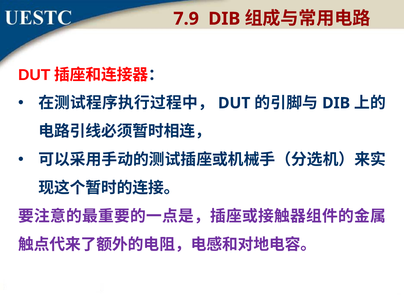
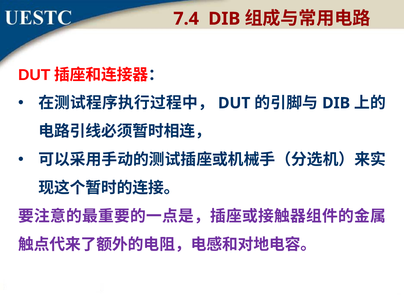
7.9: 7.9 -> 7.4
